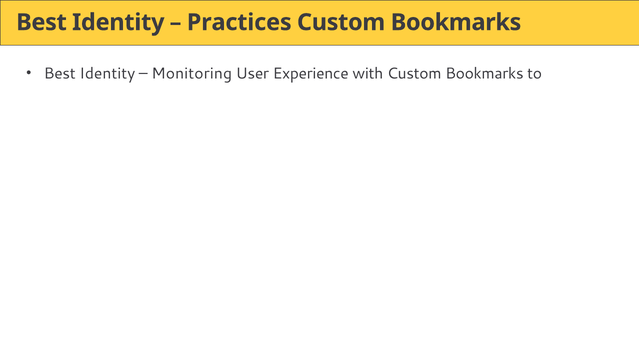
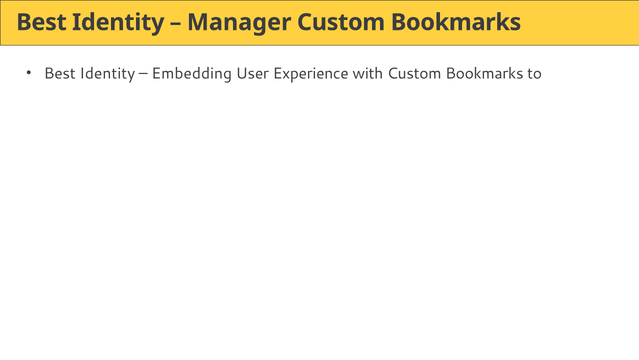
Practices: Practices -> Manager
Monitoring: Monitoring -> Embedding
